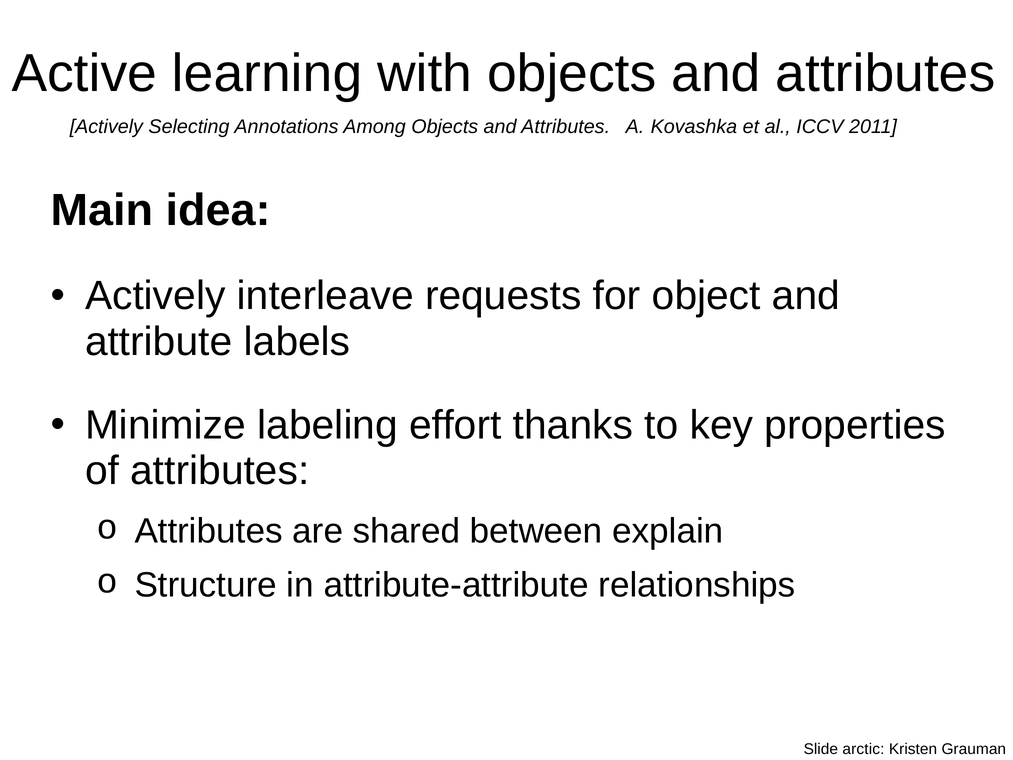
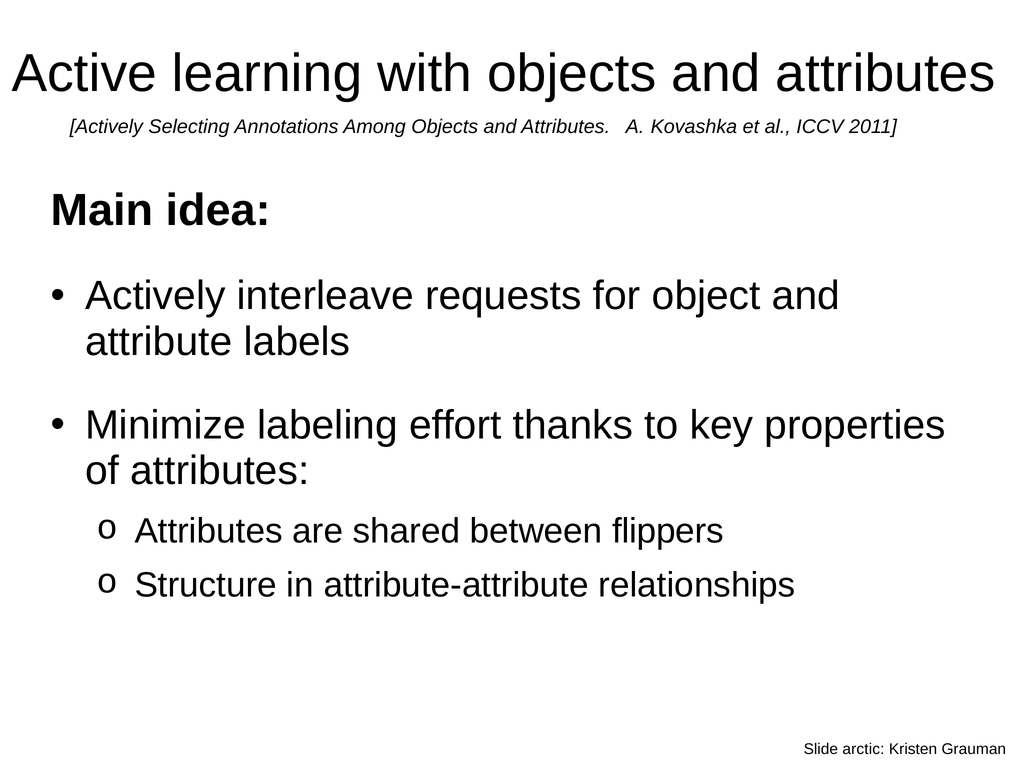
explain: explain -> flippers
